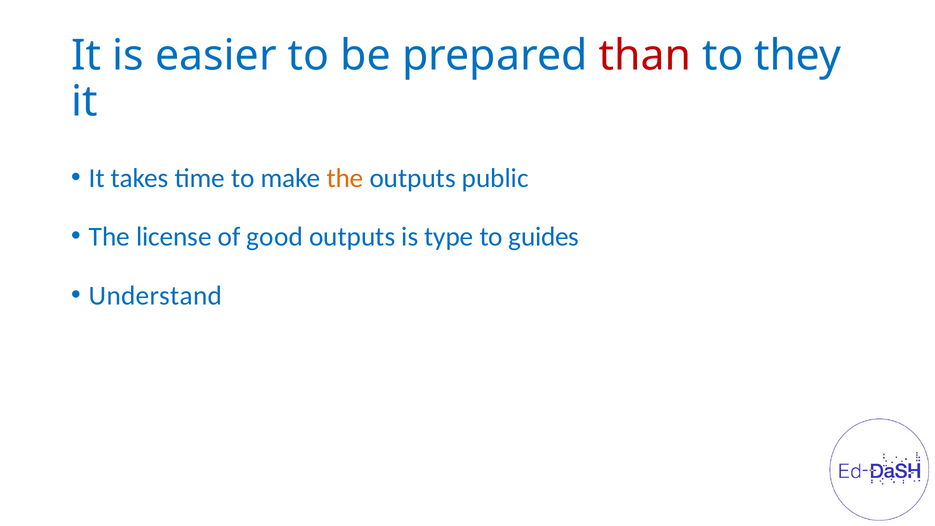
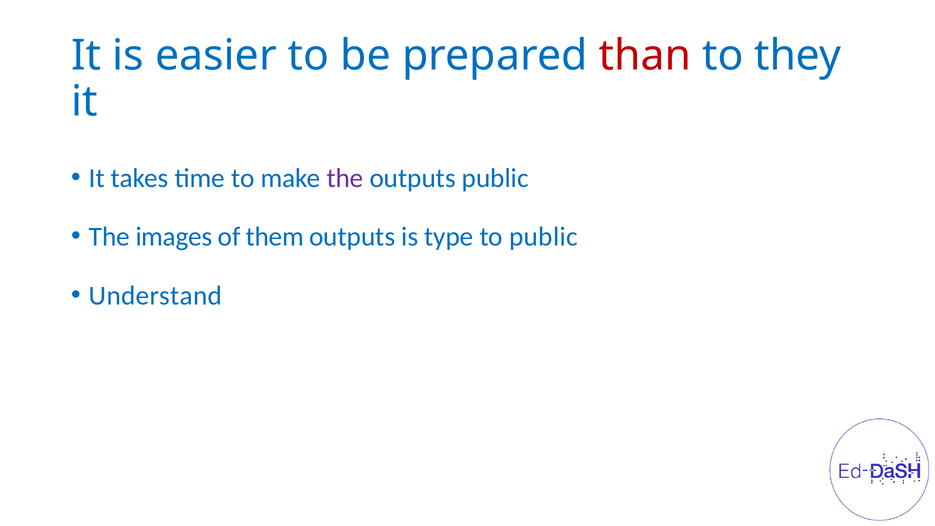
the at (345, 178) colour: orange -> purple
license: license -> images
good: good -> them
to guides: guides -> public
